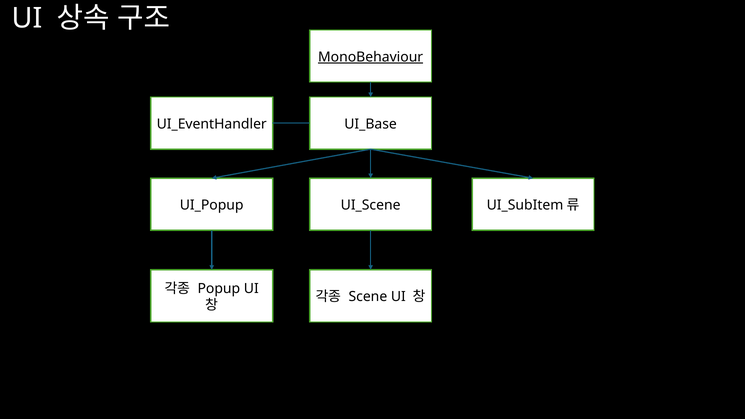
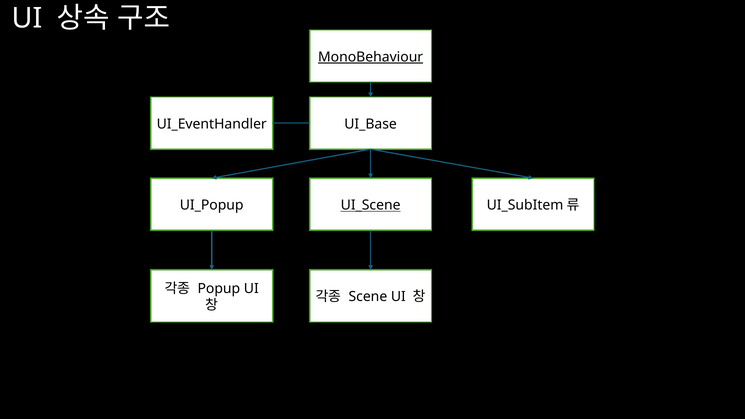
UI_Scene underline: none -> present
